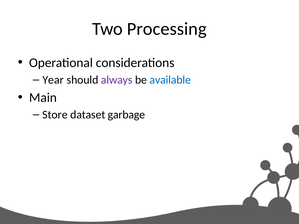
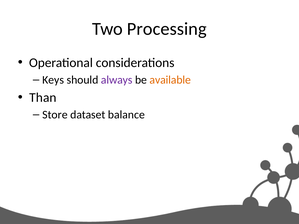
Year: Year -> Keys
available colour: blue -> orange
Main: Main -> Than
garbage: garbage -> balance
